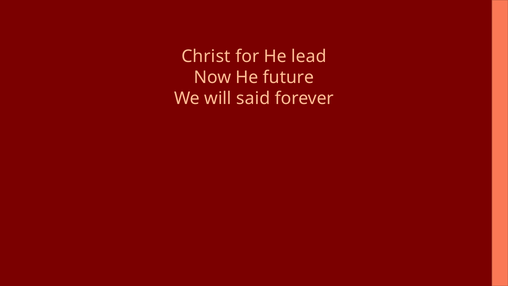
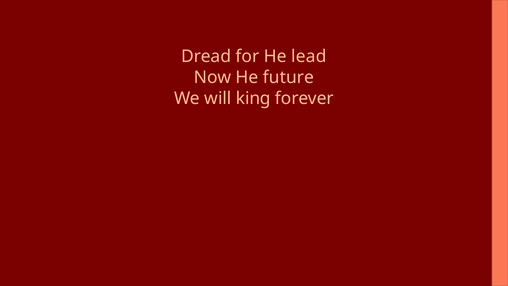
Christ: Christ -> Dread
said: said -> king
